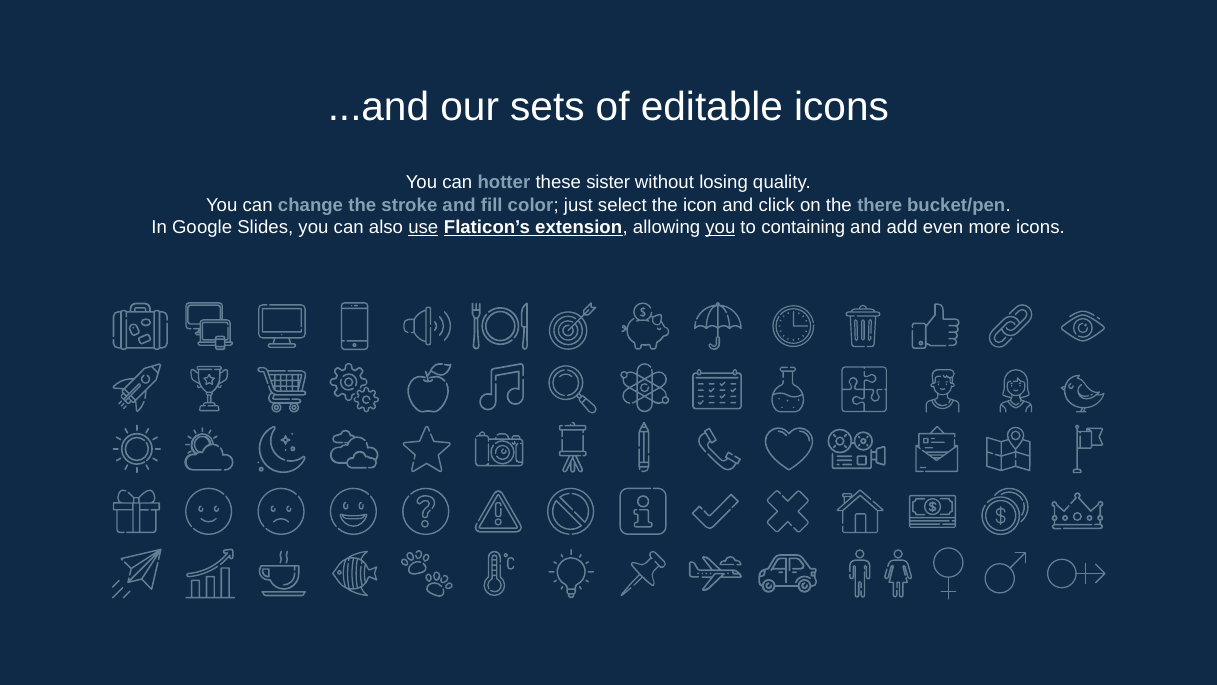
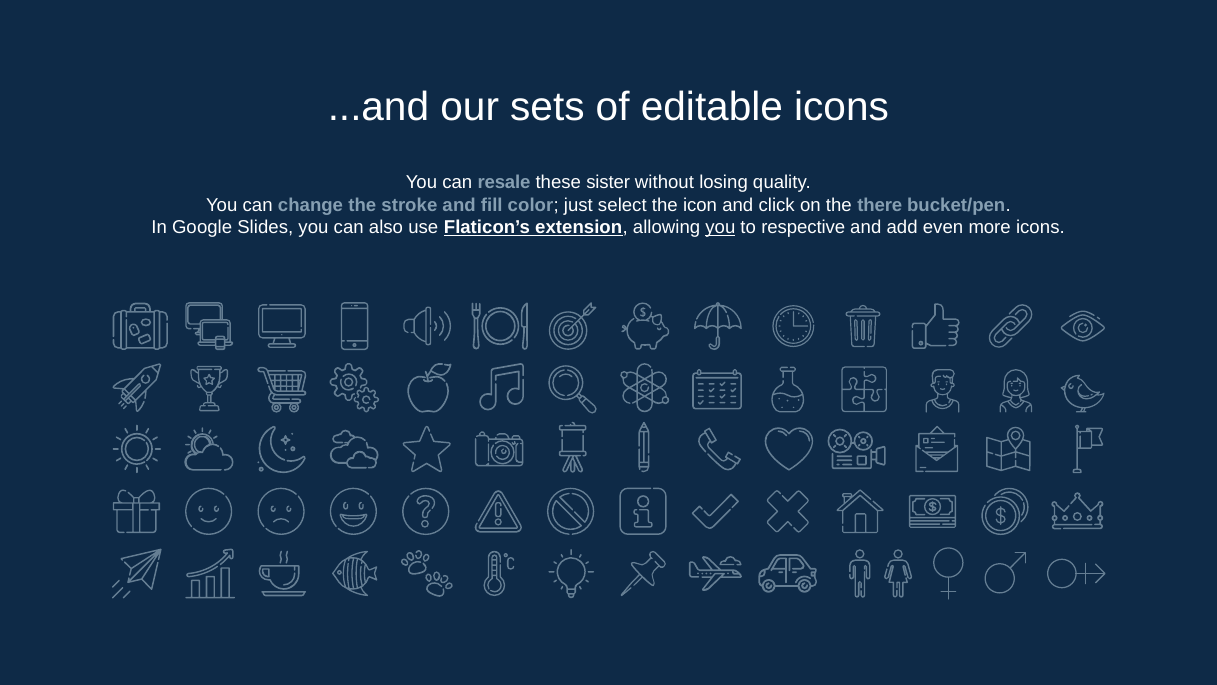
hotter: hotter -> resale
use underline: present -> none
containing: containing -> respective
